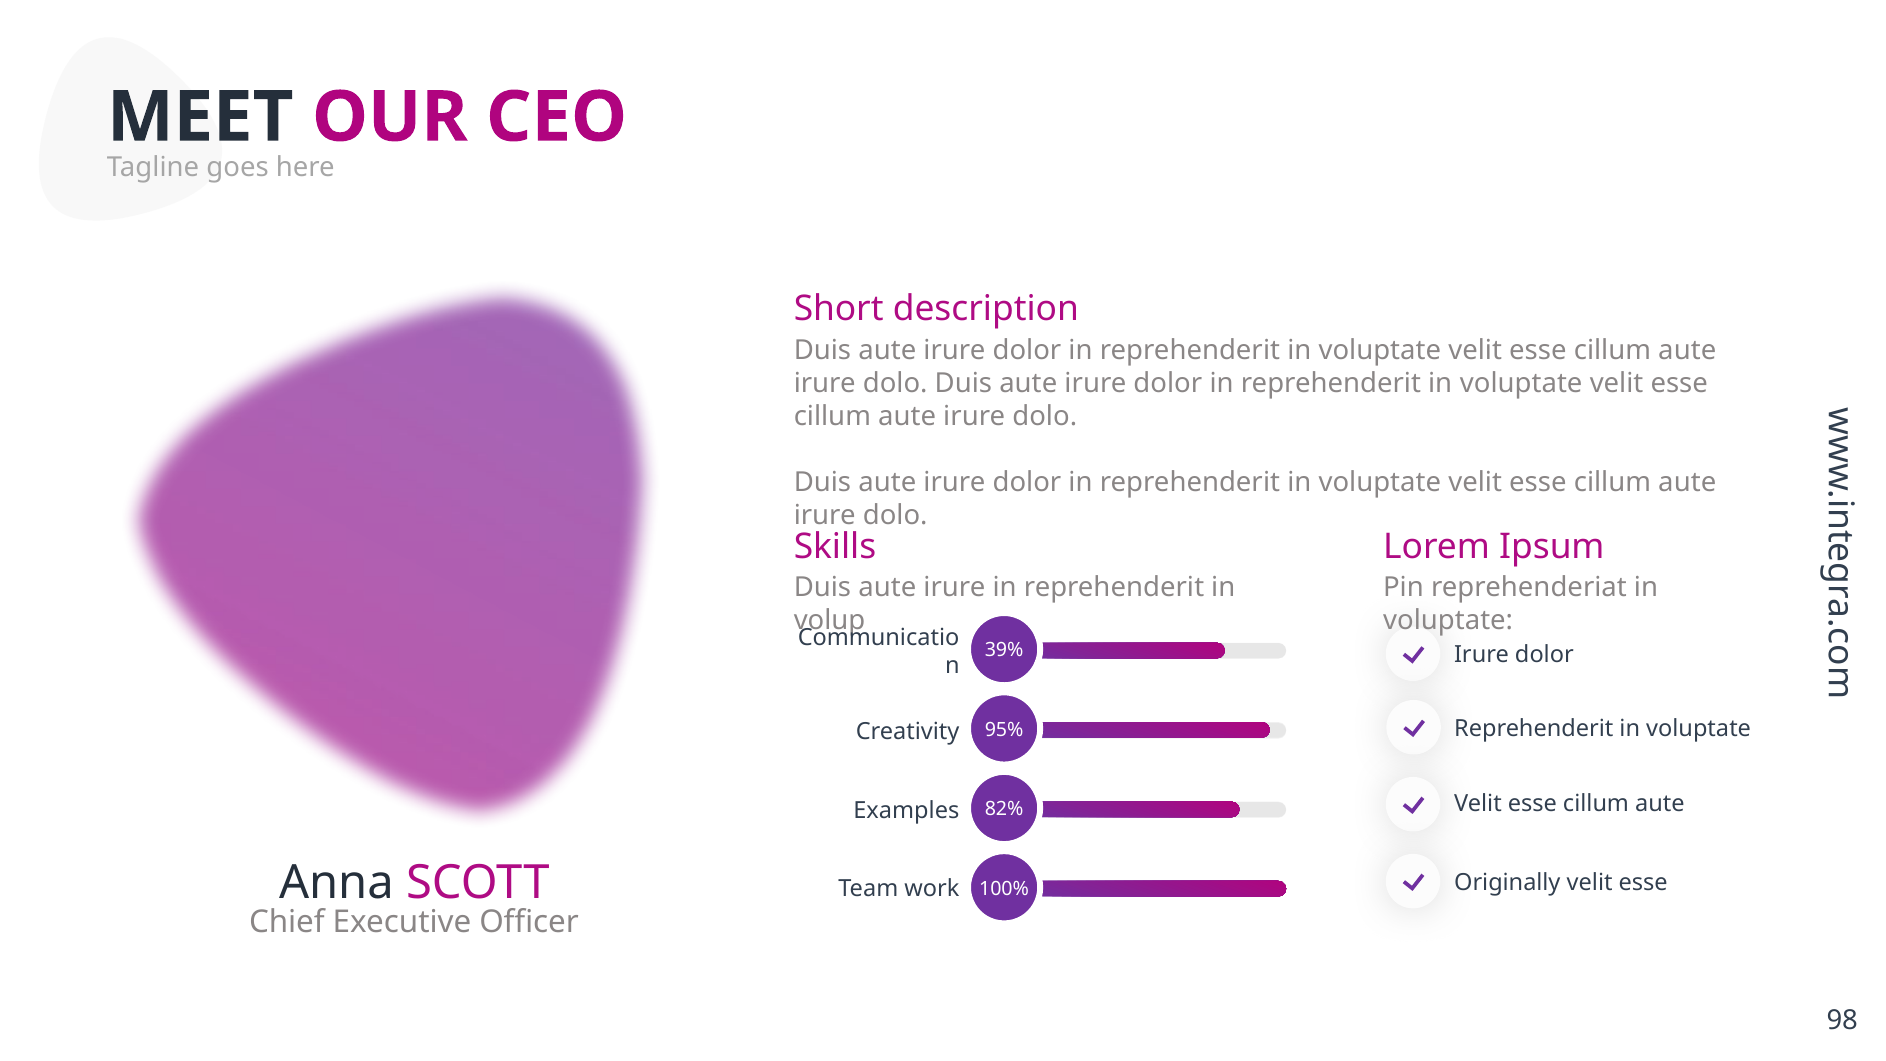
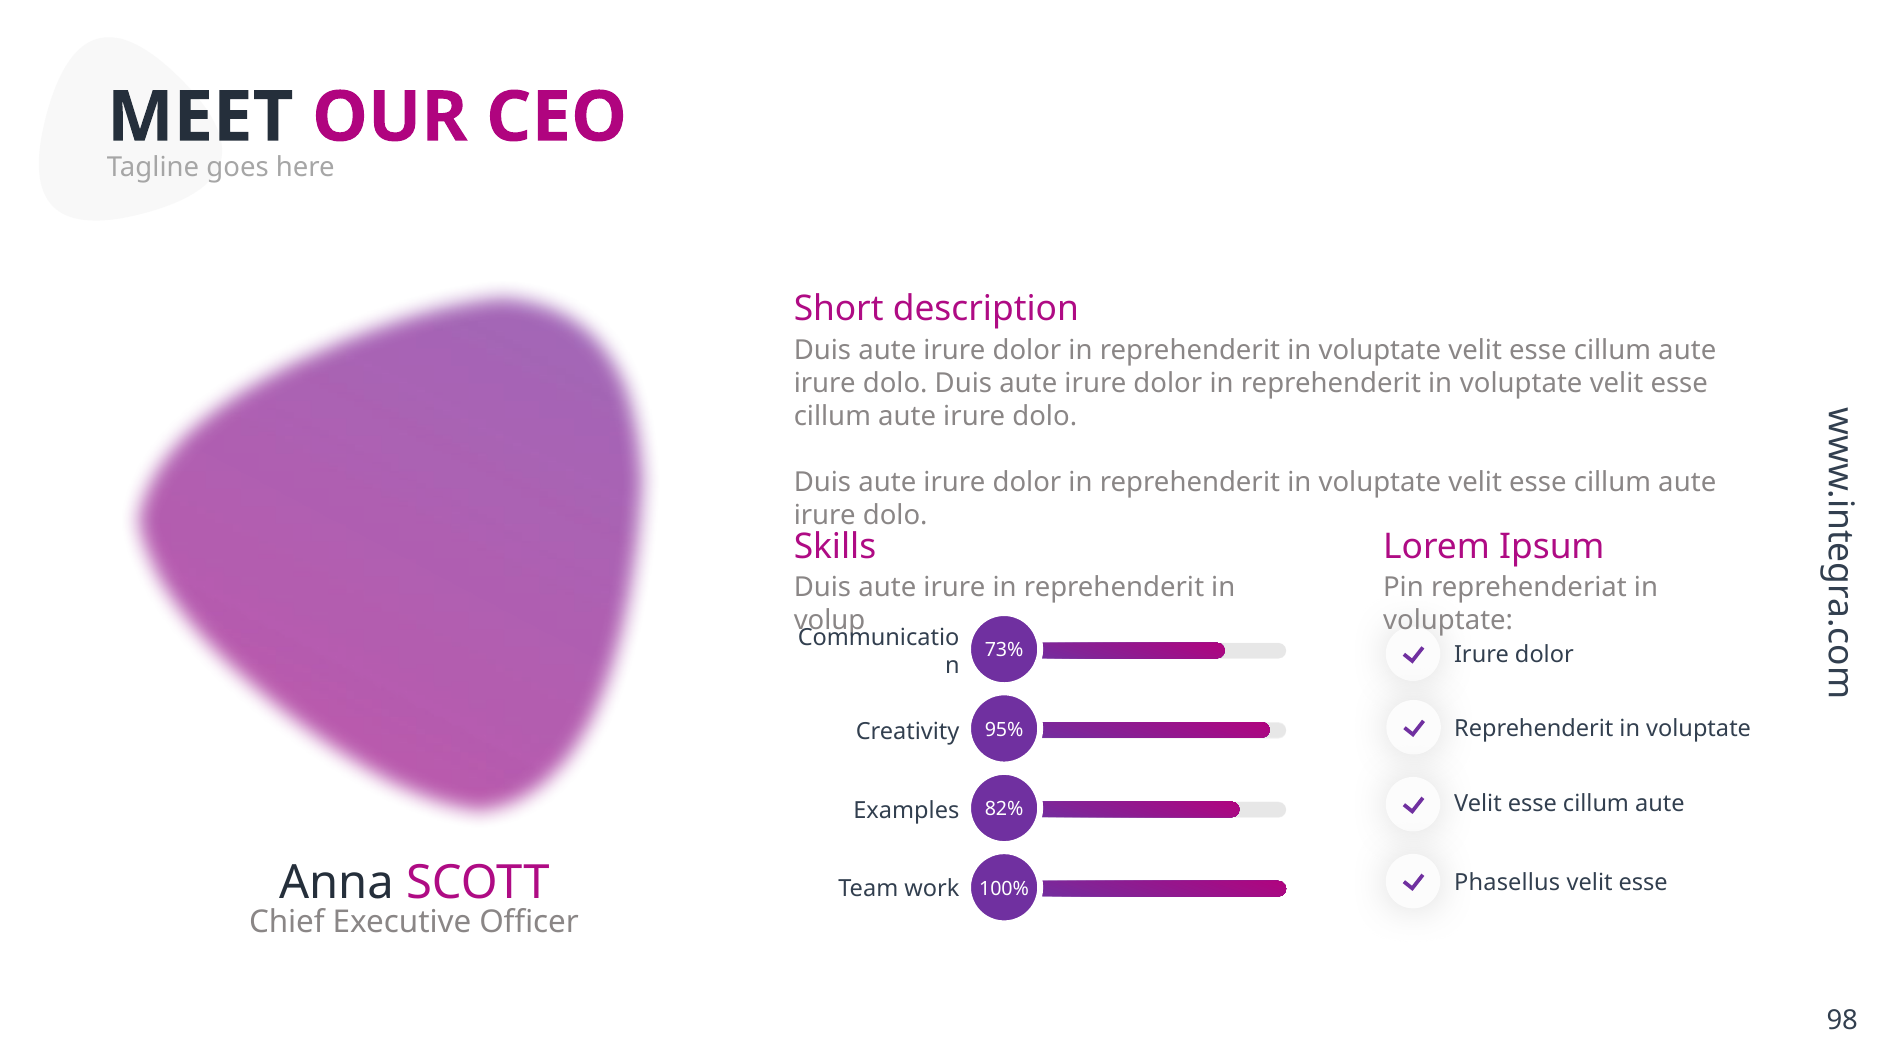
39%: 39% -> 73%
Originally: Originally -> Phasellus
